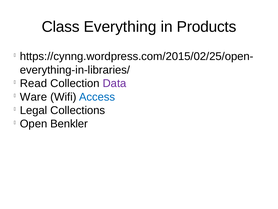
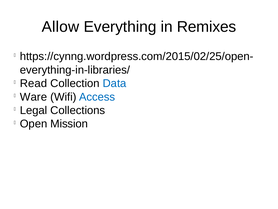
Class: Class -> Allow
Products: Products -> Remixes
Data colour: purple -> blue
Benkler: Benkler -> Mission
